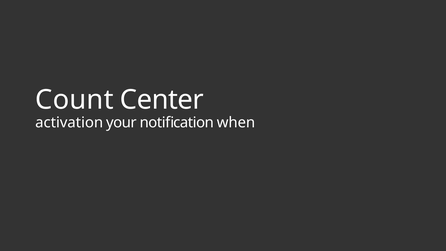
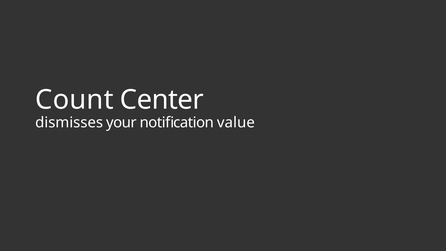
activation: activation -> dismisses
when: when -> value
